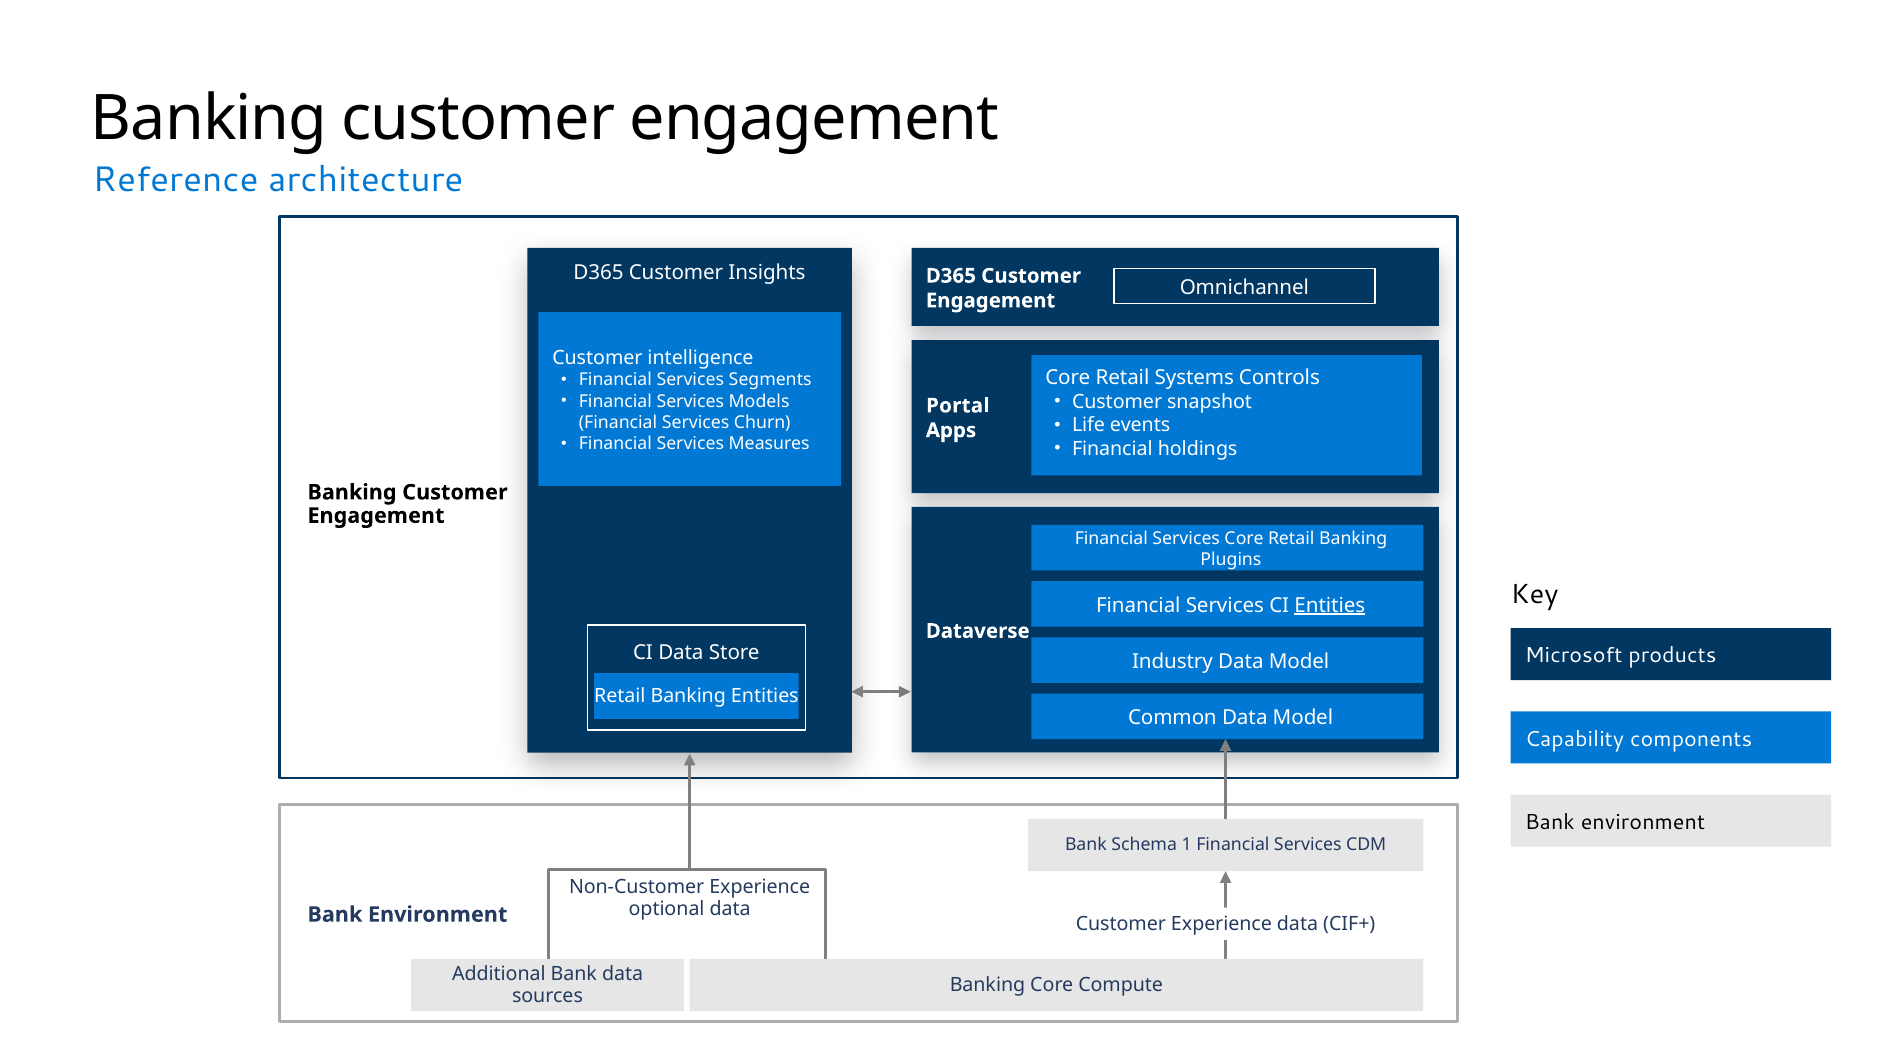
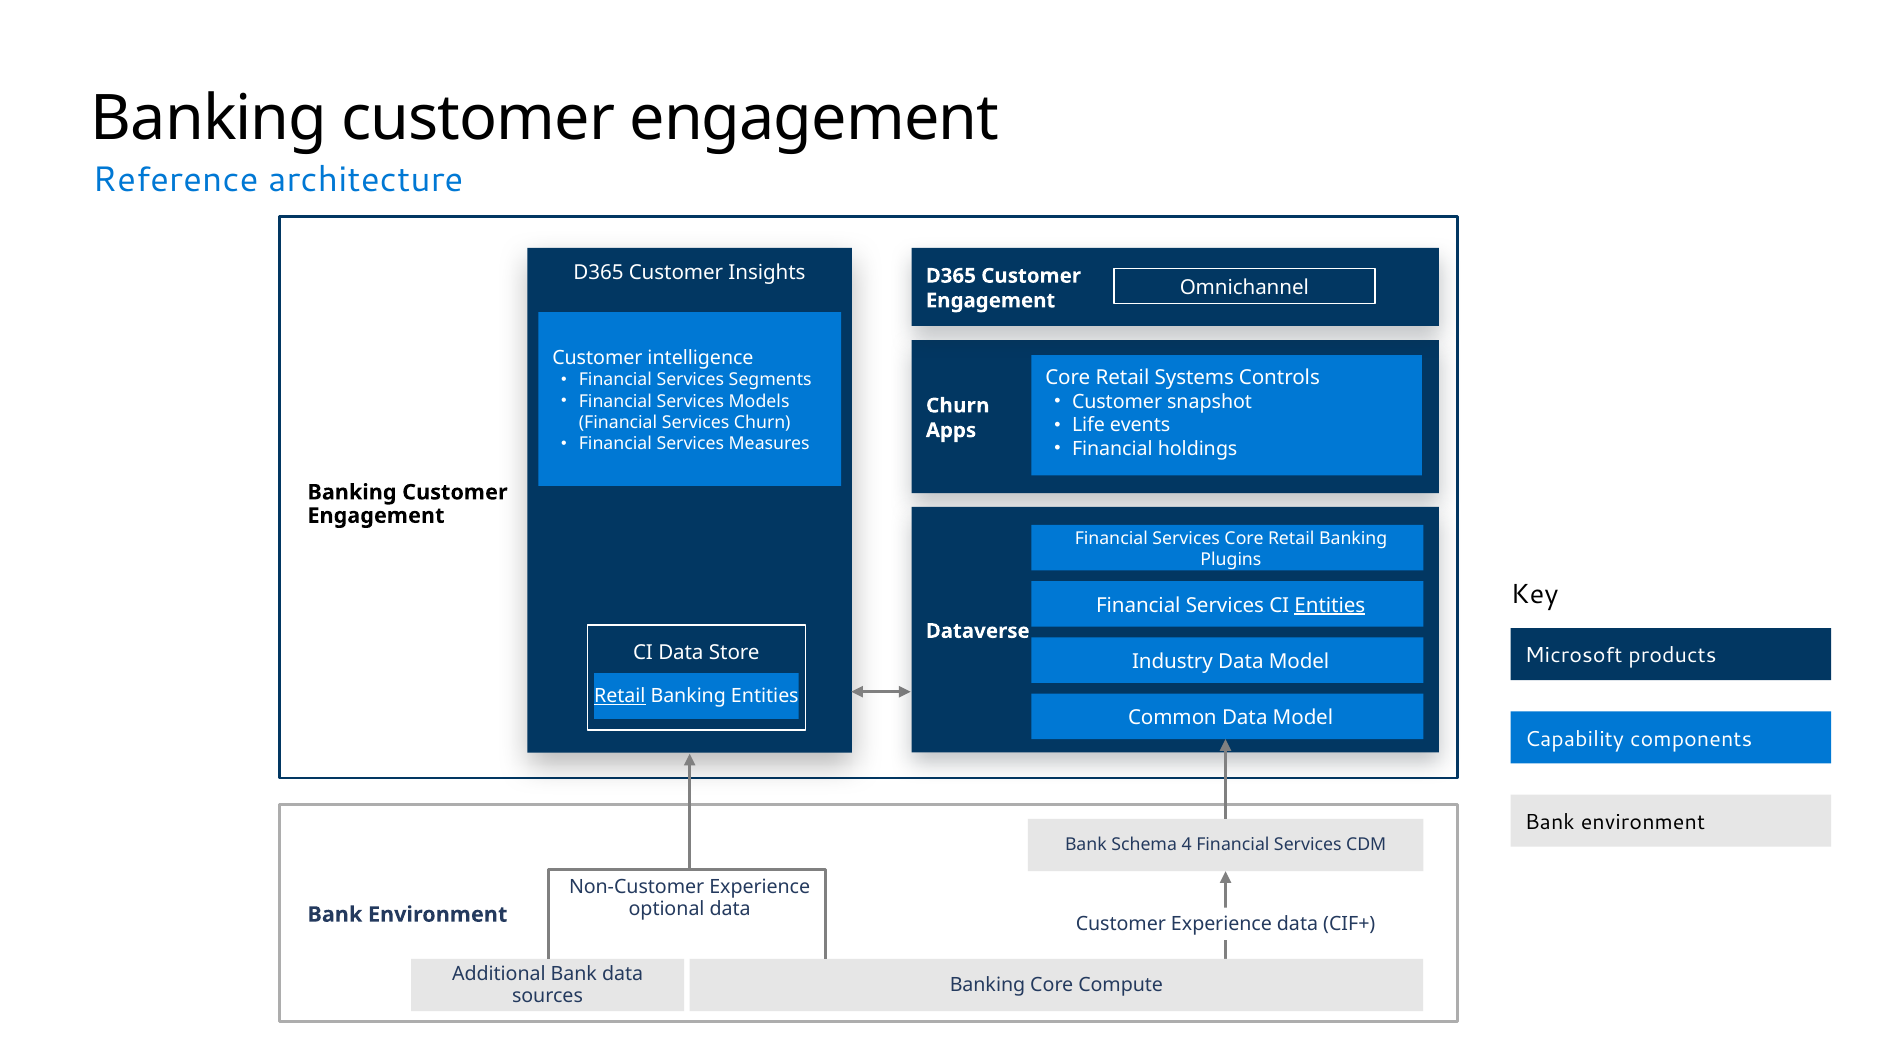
Portal at (958, 406): Portal -> Churn
Retail at (620, 696) underline: none -> present
1: 1 -> 4
